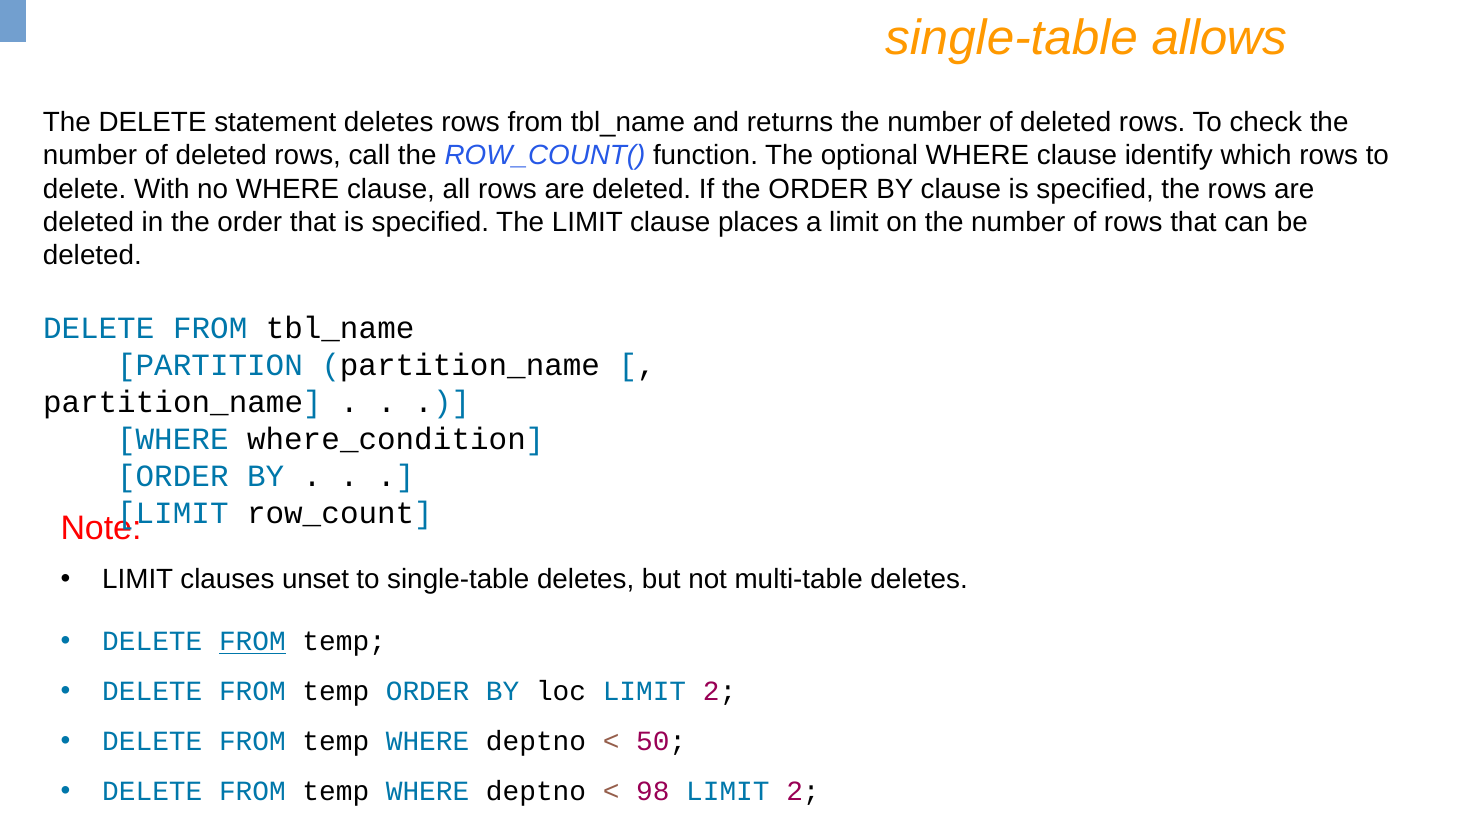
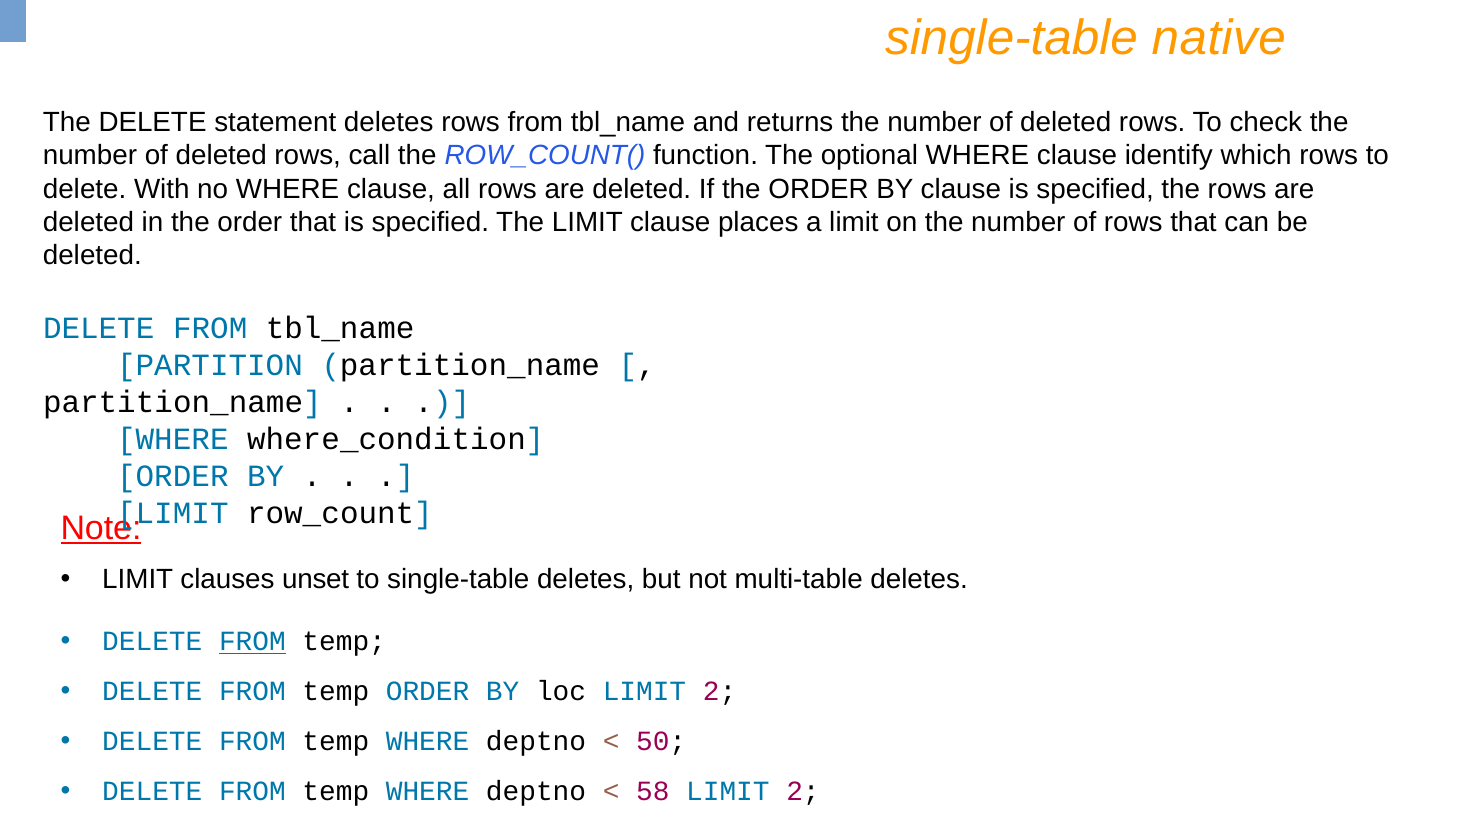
allows: allows -> native
Note underline: none -> present
98: 98 -> 58
